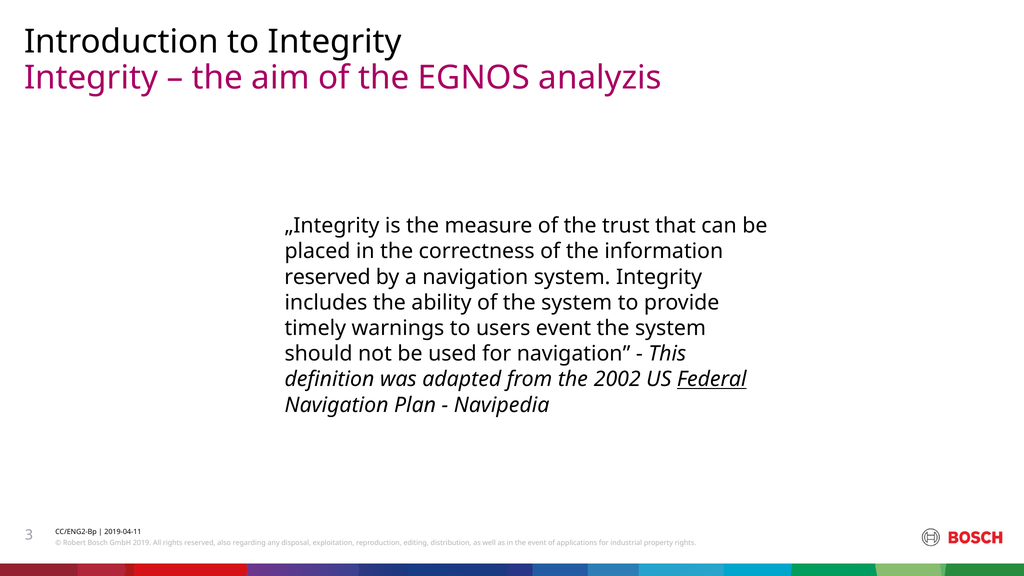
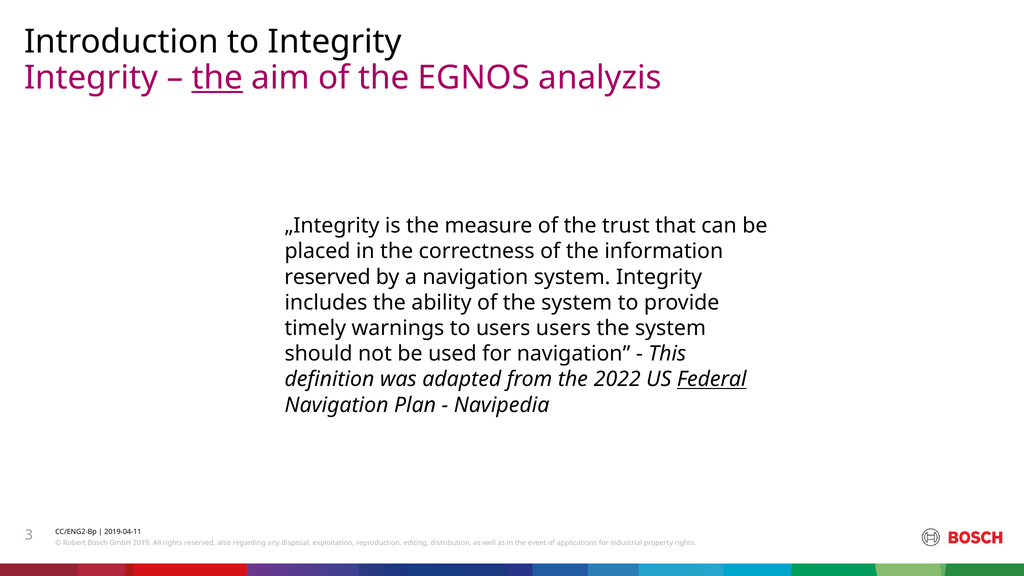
the at (217, 78) underline: none -> present
users event: event -> users
2002: 2002 -> 2022
